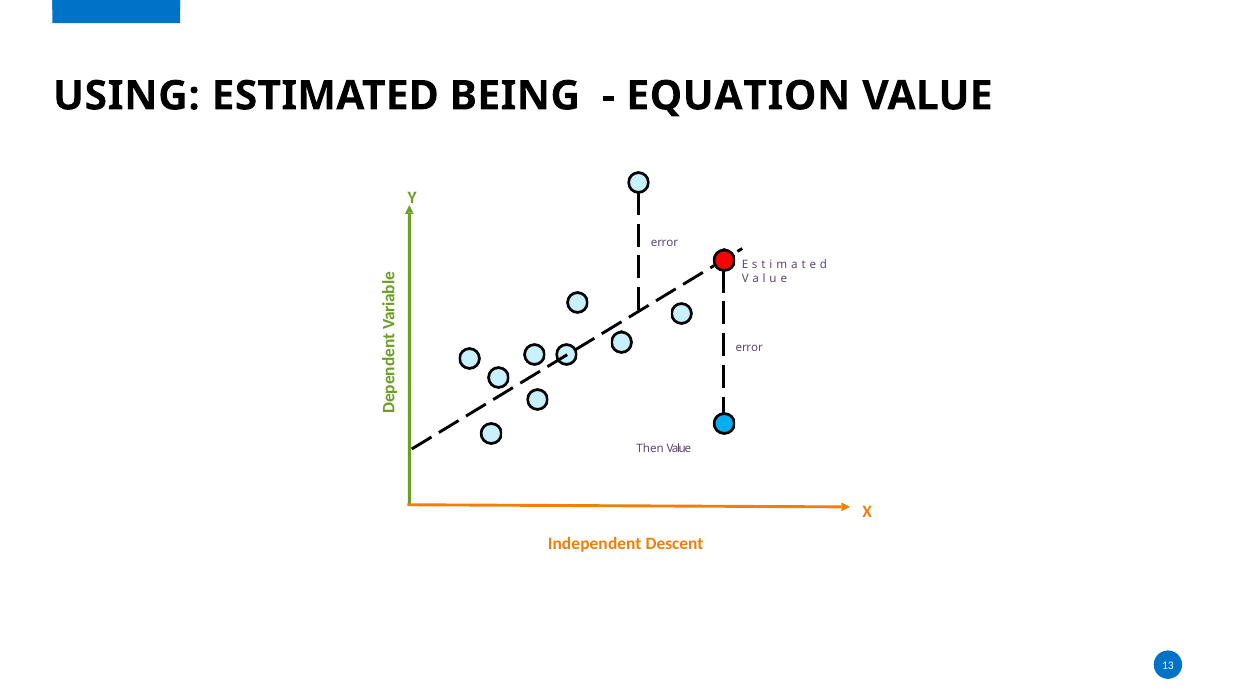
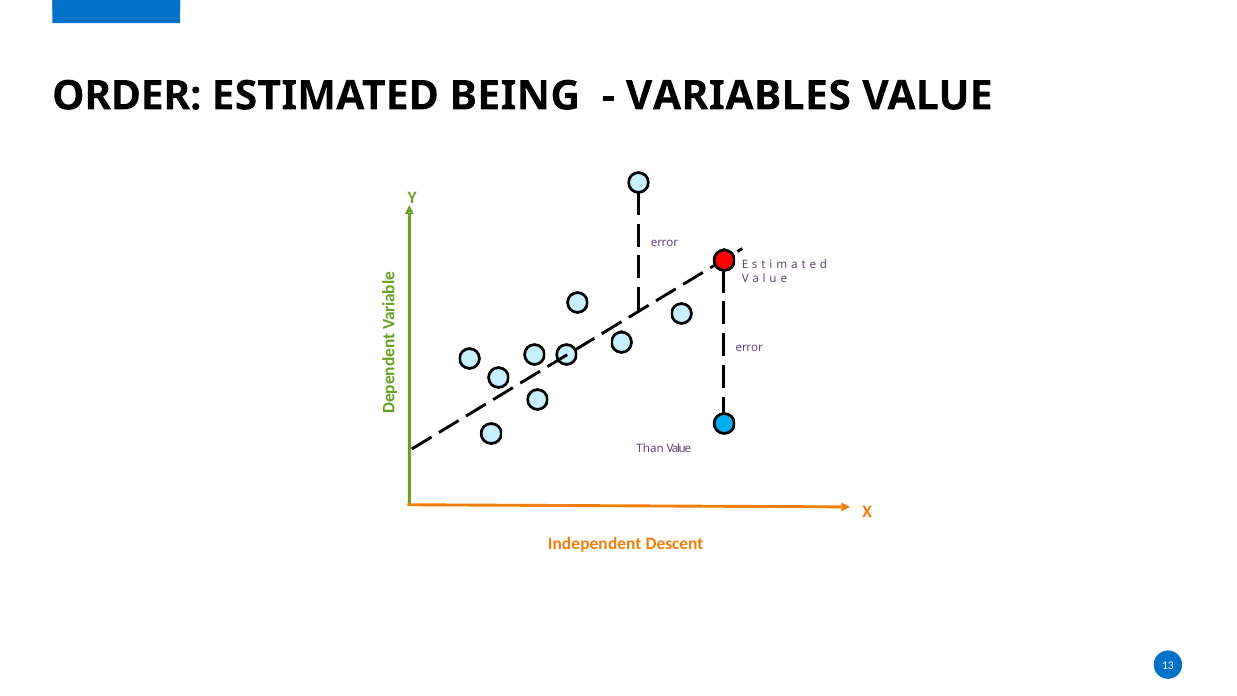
USING: USING -> ORDER
EQUATION: EQUATION -> VARIABLES
Then: Then -> Than
